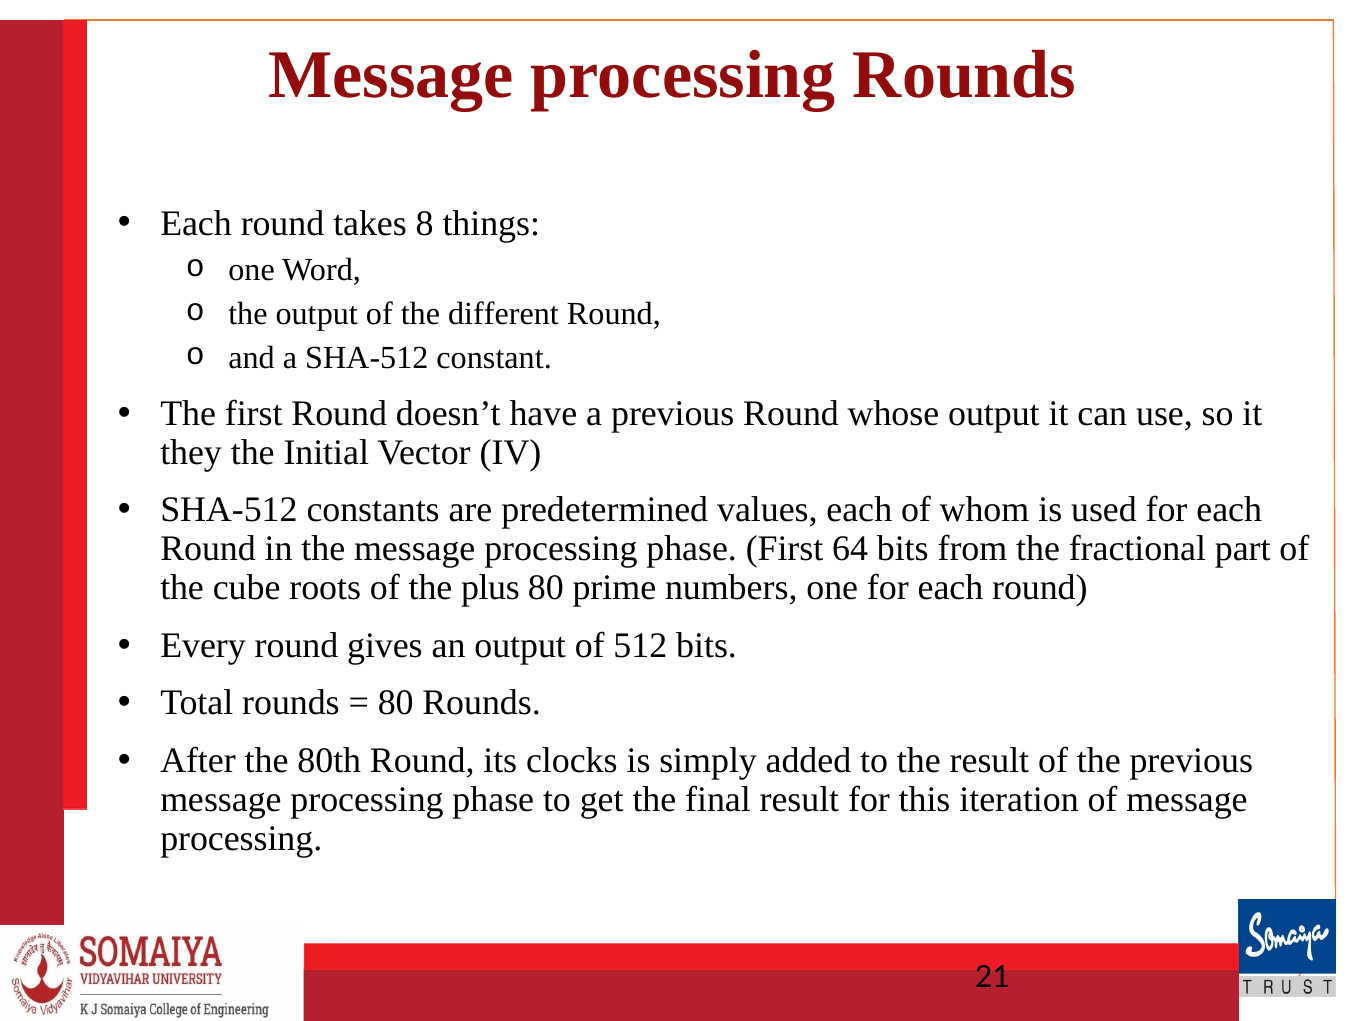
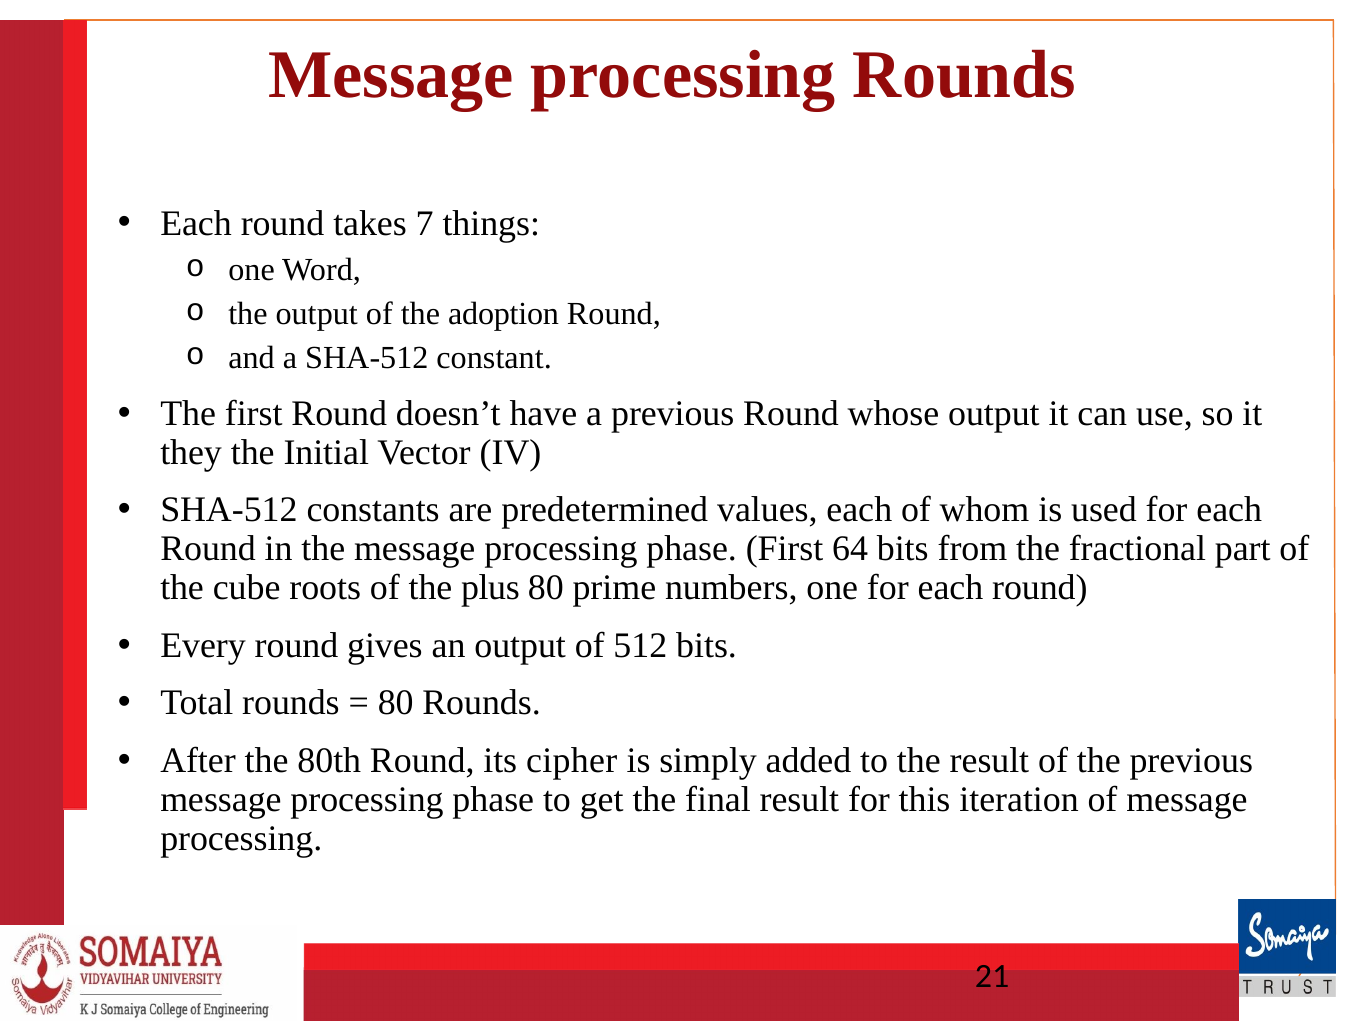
8: 8 -> 7
different: different -> adoption
clocks: clocks -> cipher
